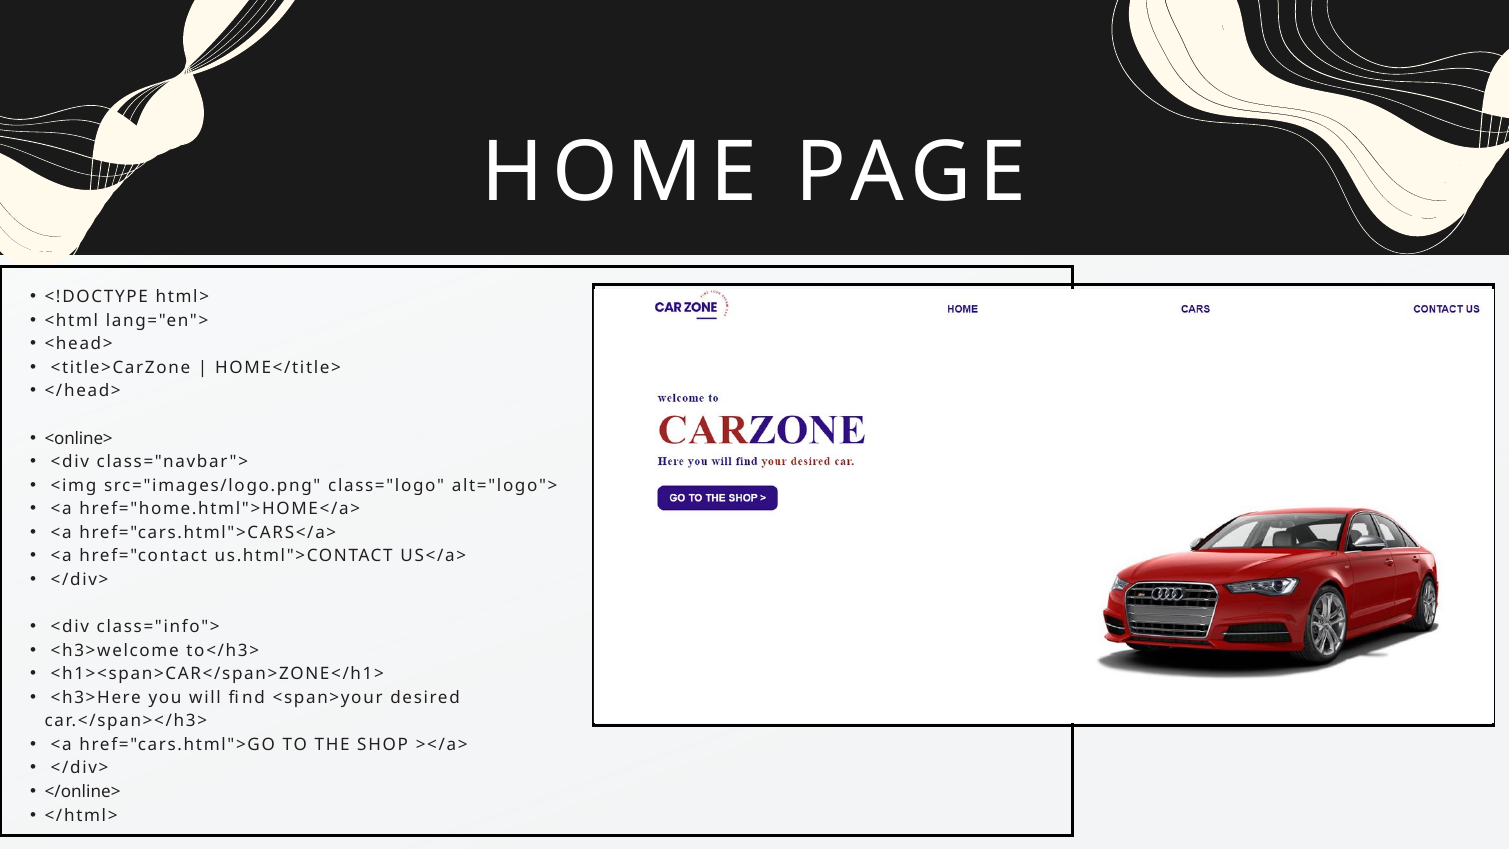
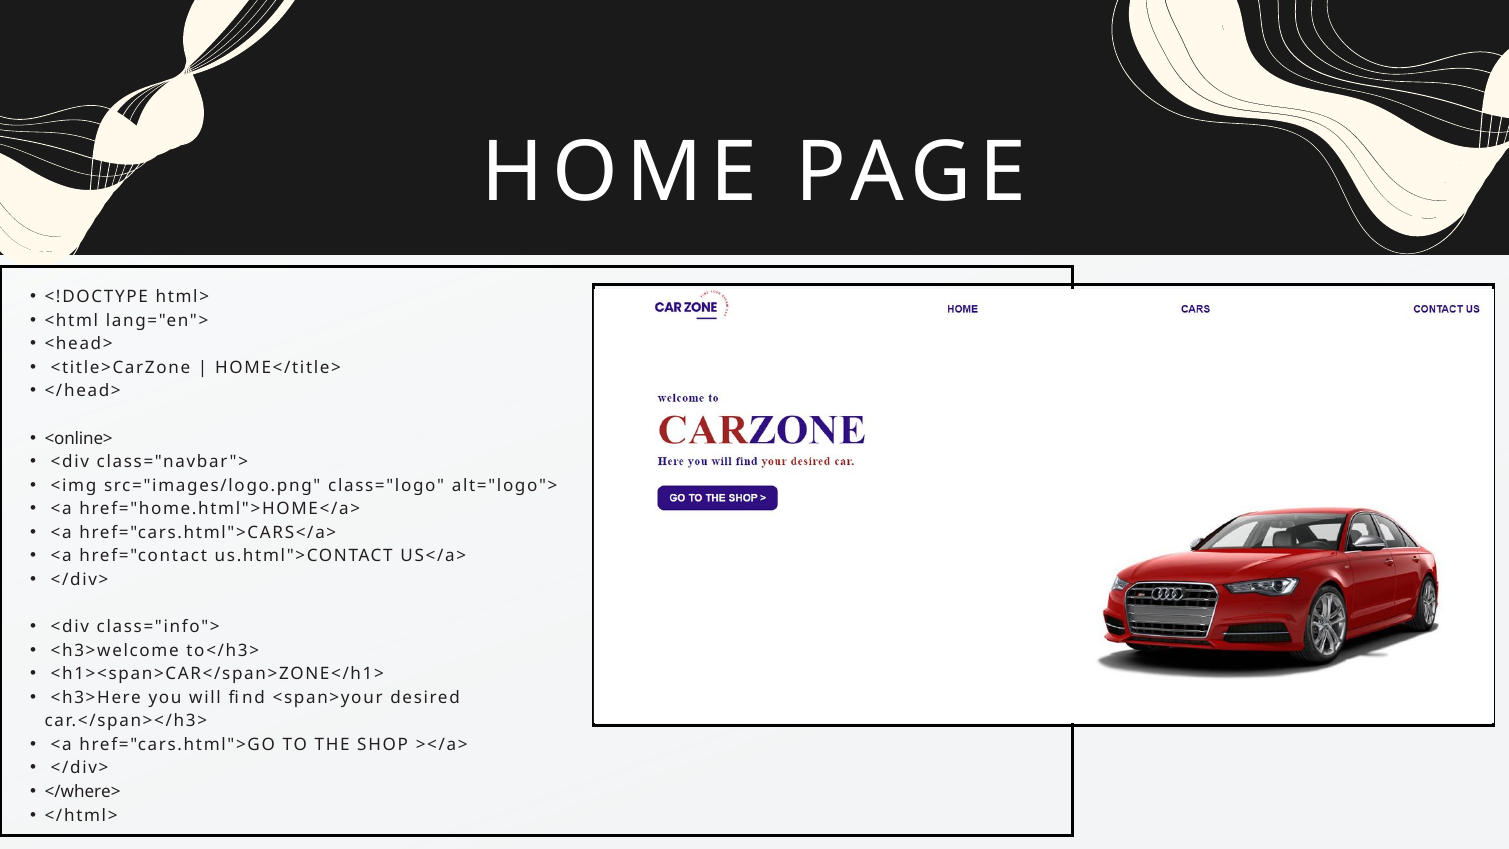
</online>: </online> -> </where>
